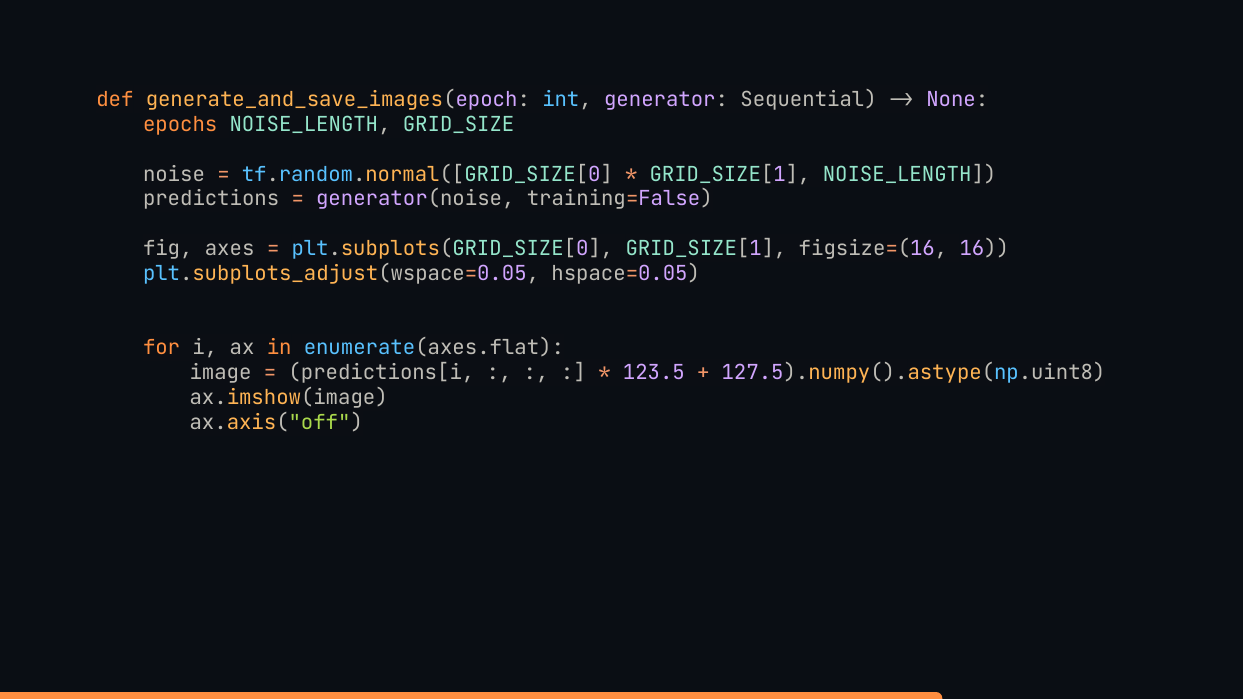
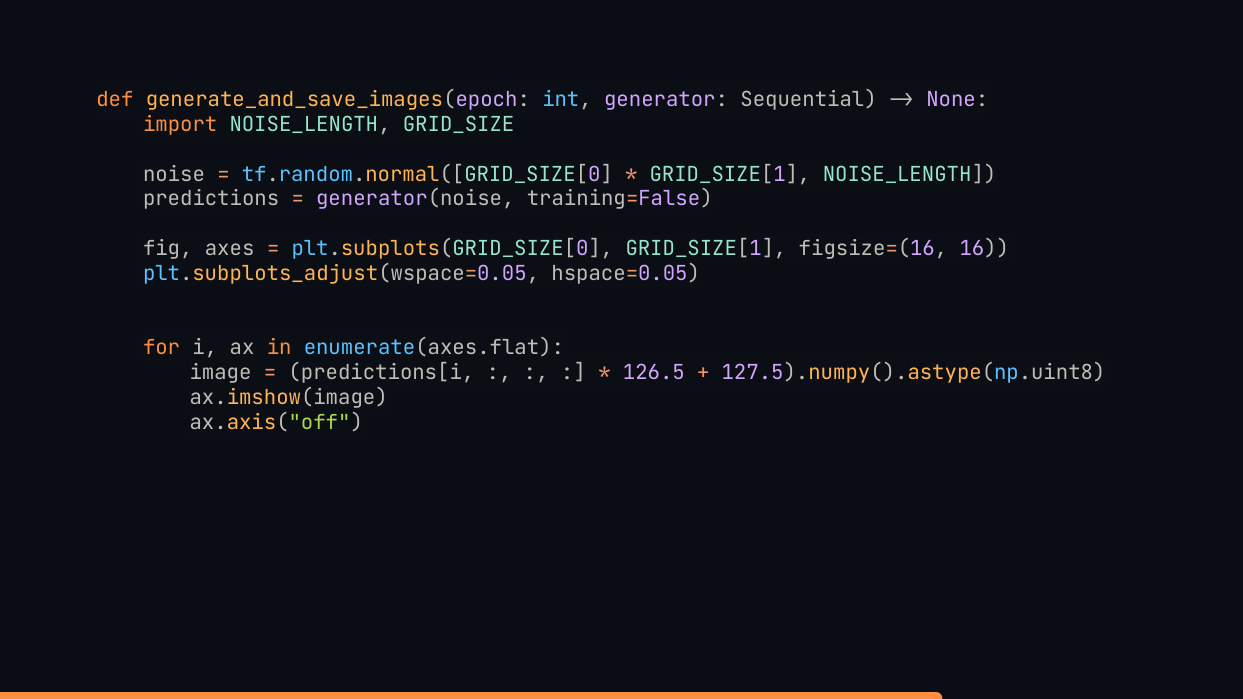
epochs: epochs -> import
123.5: 123.5 -> 126.5
